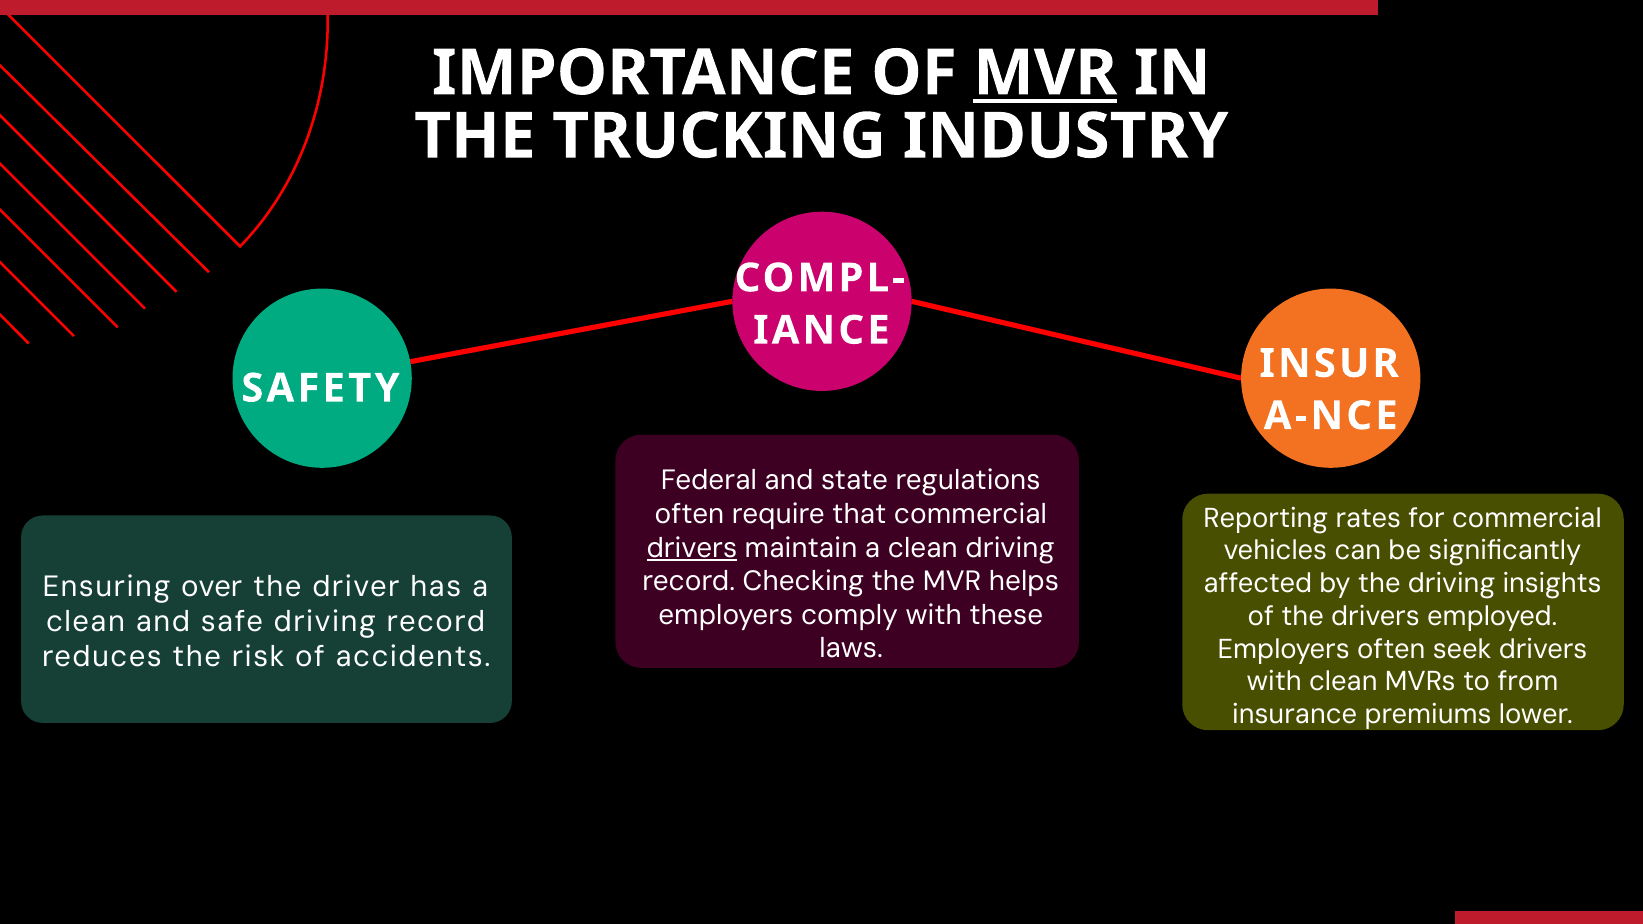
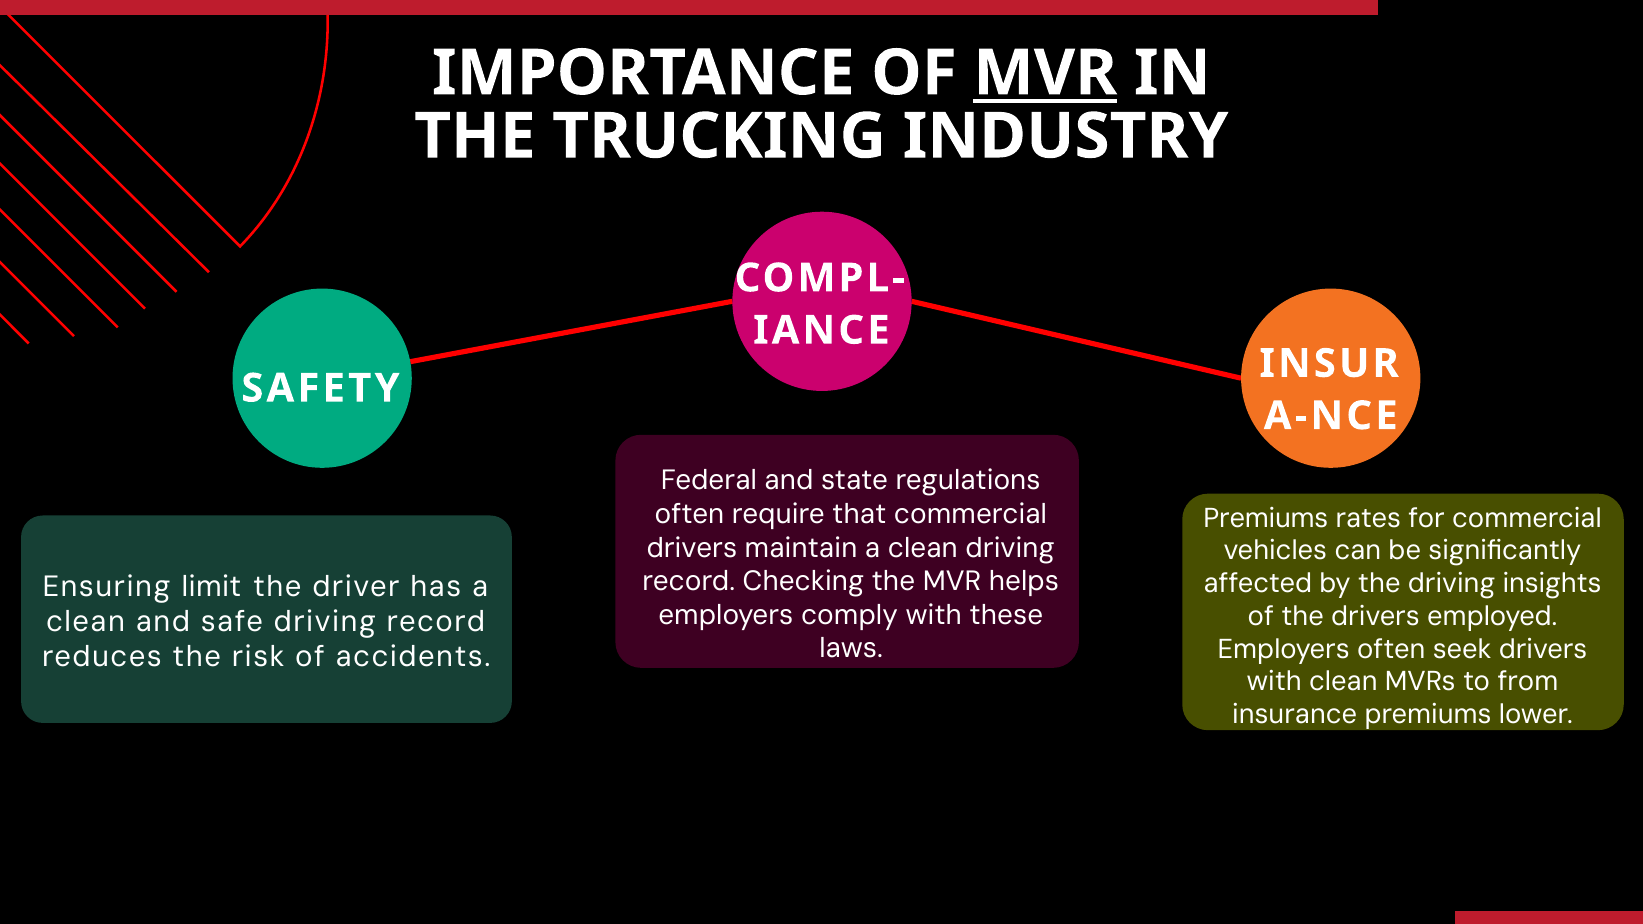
Reporting at (1266, 518): Reporting -> Premiums
drivers at (692, 548) underline: present -> none
over: over -> limit
